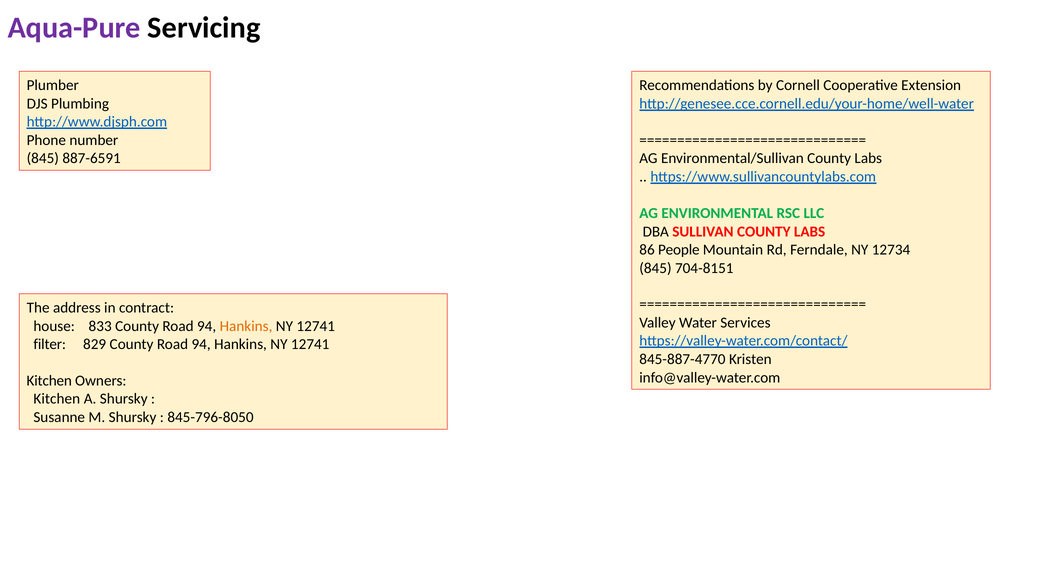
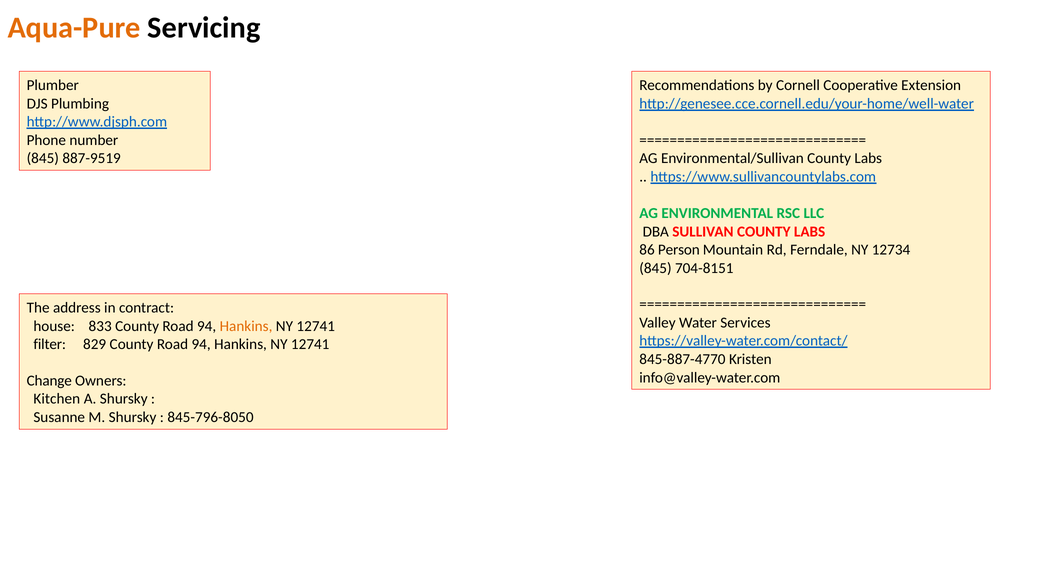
Aqua-Pure colour: purple -> orange
887-6591: 887-6591 -> 887-9519
People: People -> Person
Kitchen at (49, 380): Kitchen -> Change
